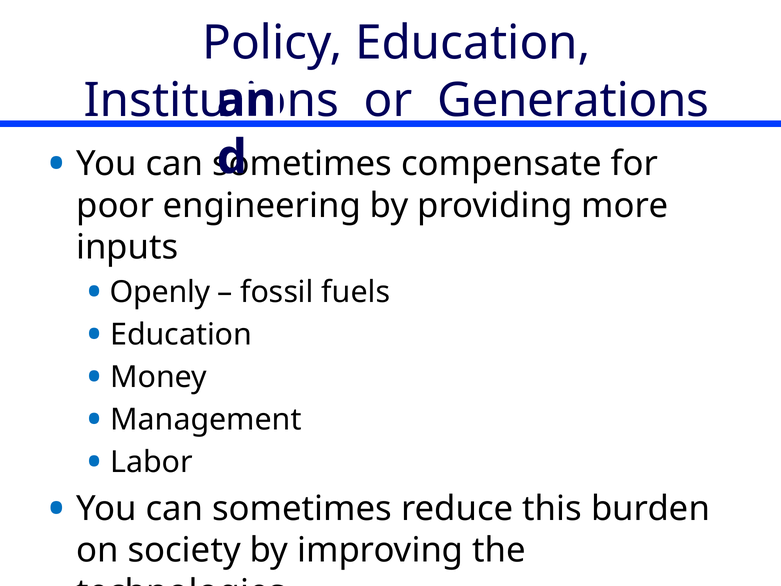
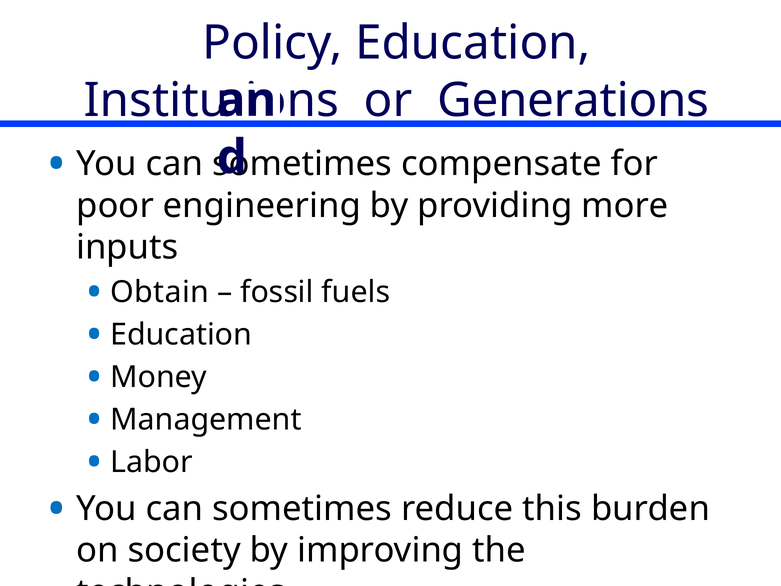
Openly: Openly -> Obtain
